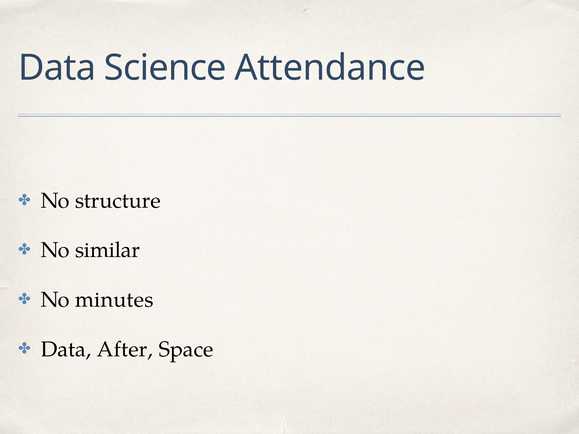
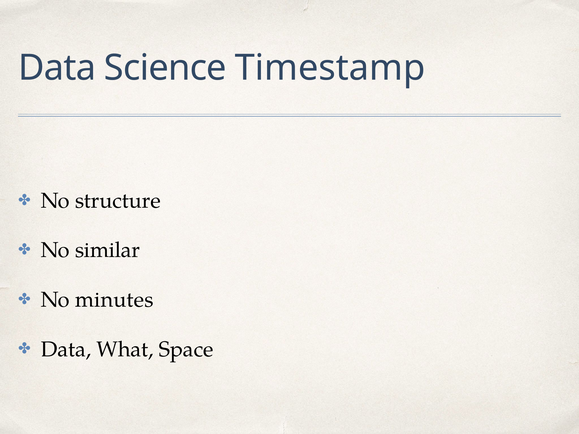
Attendance: Attendance -> Timestamp
After: After -> What
